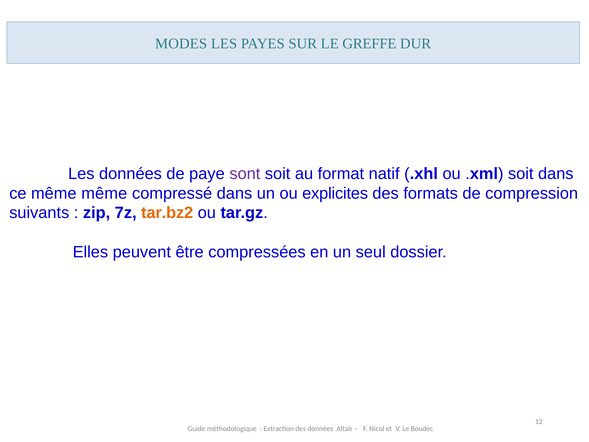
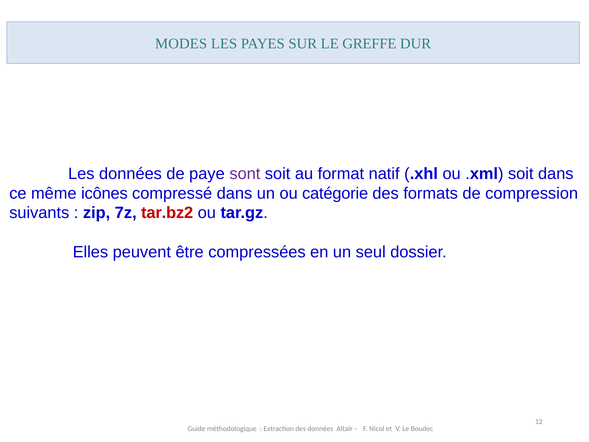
même même: même -> icônes
explicites: explicites -> catégorie
tar.bz2 colour: orange -> red
